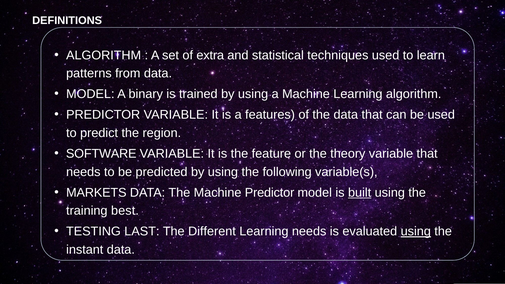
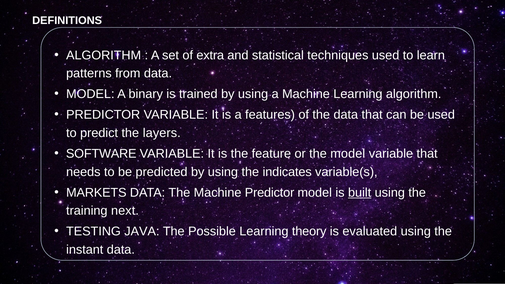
region: region -> layers
the theory: theory -> model
following: following -> indicates
best: best -> next
LAST: LAST -> JAVA
Different: Different -> Possible
Learning needs: needs -> theory
using at (416, 231) underline: present -> none
